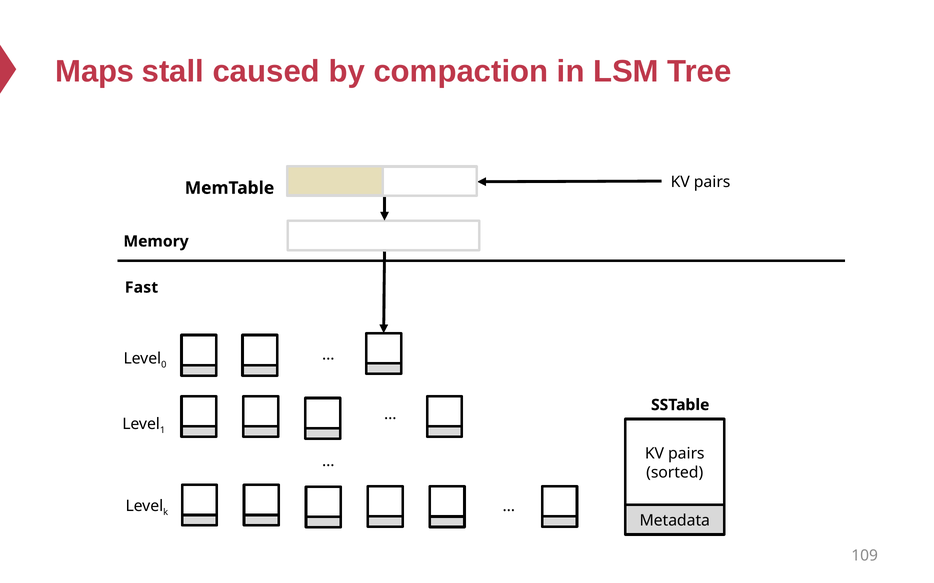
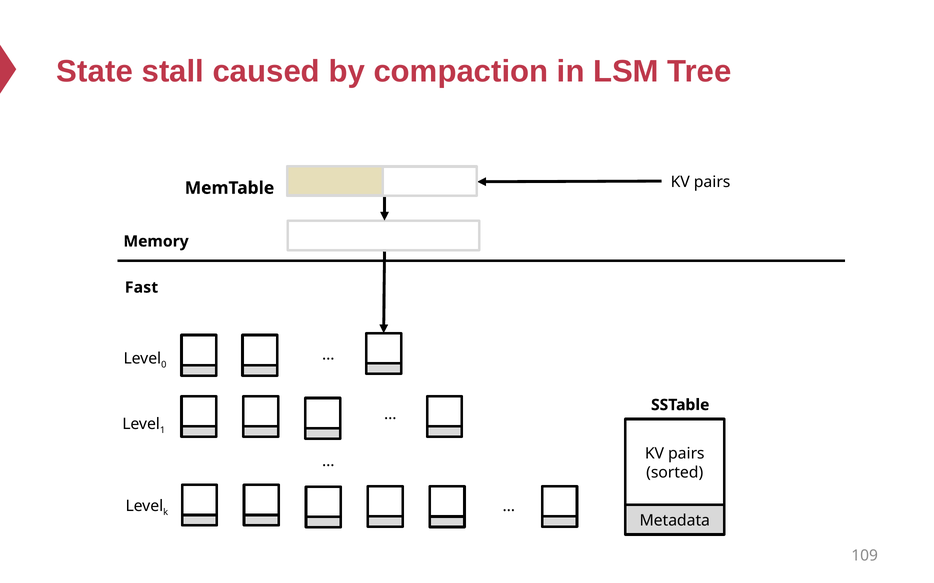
Maps: Maps -> State
